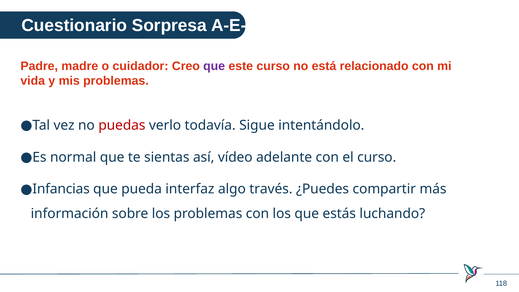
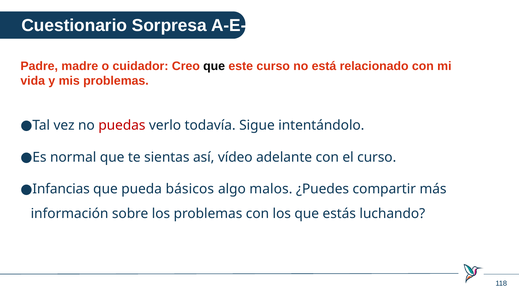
que at (214, 66) colour: purple -> black
interfaz: interfaz -> básicos
través: través -> malos
